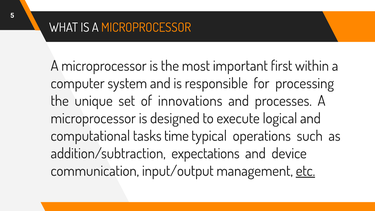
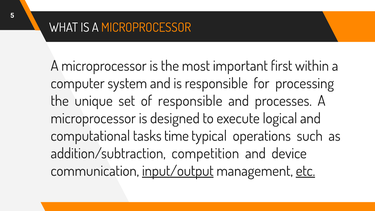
of innovations: innovations -> responsible
expectations: expectations -> competition
input/output underline: none -> present
